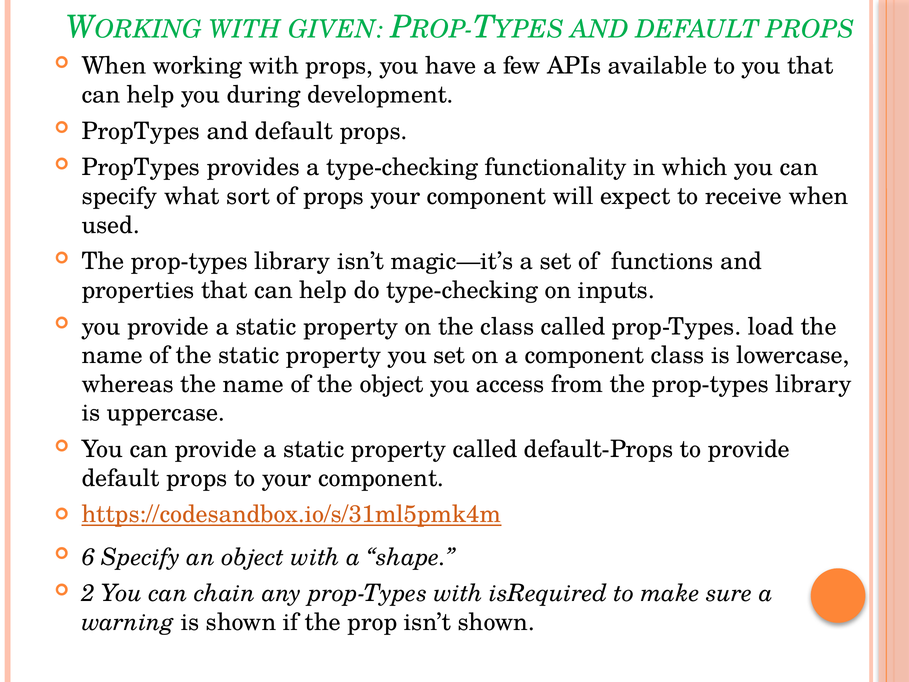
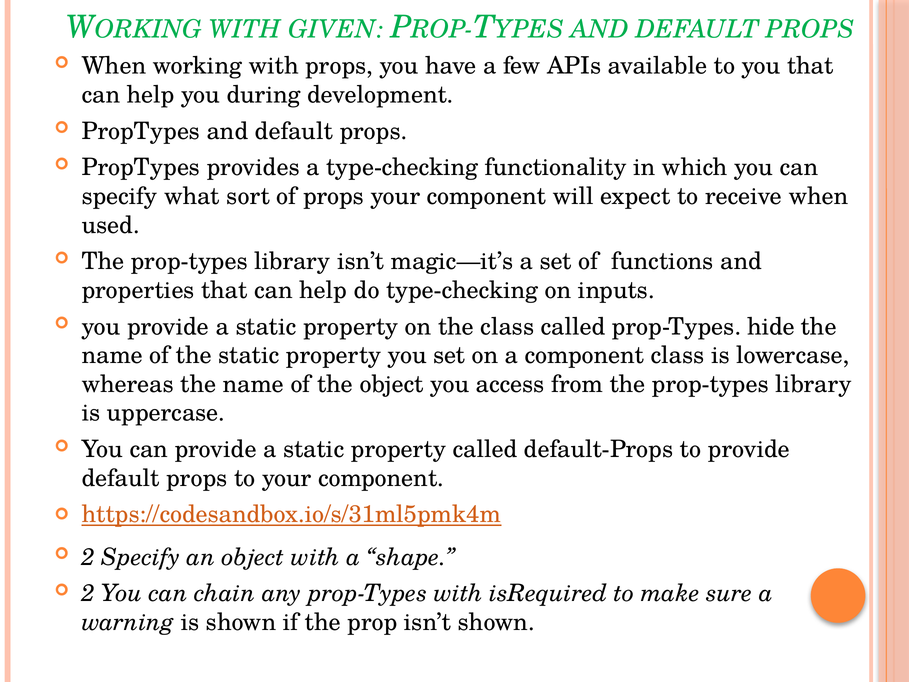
load: load -> hide
6 at (88, 557): 6 -> 2
